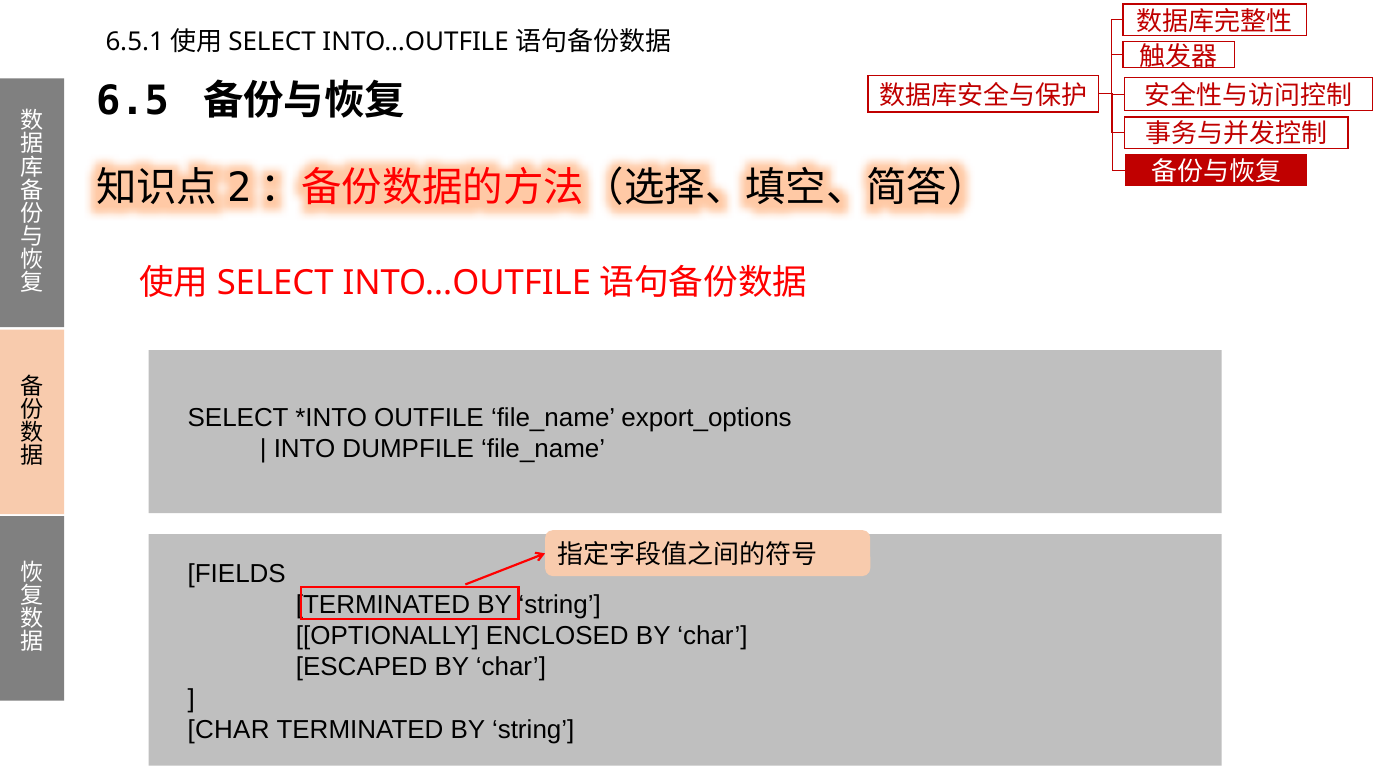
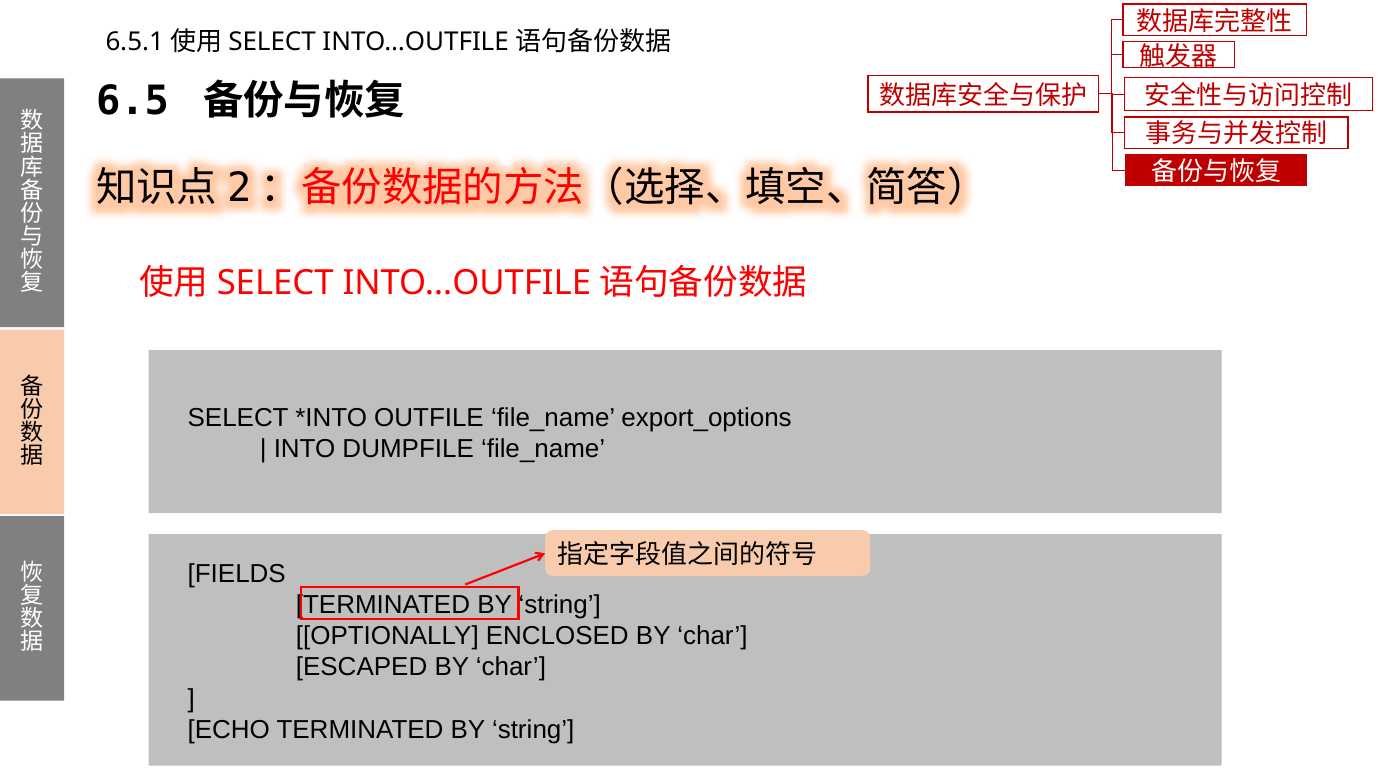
CHAR at (229, 730): CHAR -> ECHO
